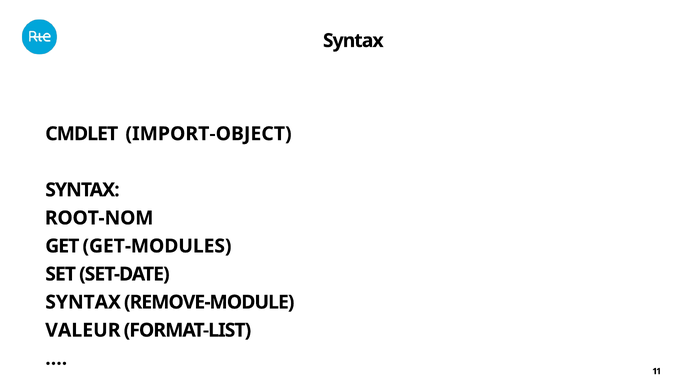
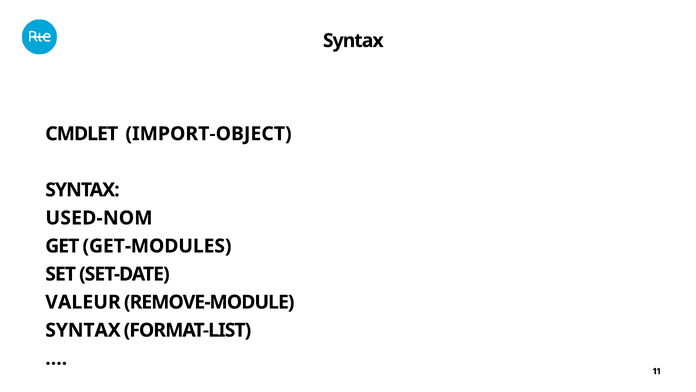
ROOT-NOM: ROOT-NOM -> USED-NOM
SYNTAX at (83, 302): SYNTAX -> VALEUR
VALEUR at (83, 330): VALEUR -> SYNTAX
